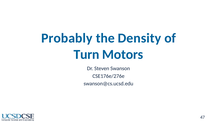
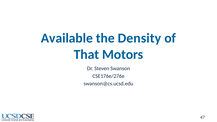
Probably: Probably -> Available
Turn: Turn -> That
